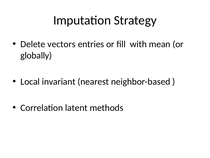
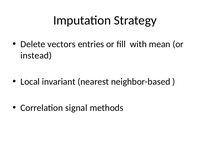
globally: globally -> instead
latent: latent -> signal
